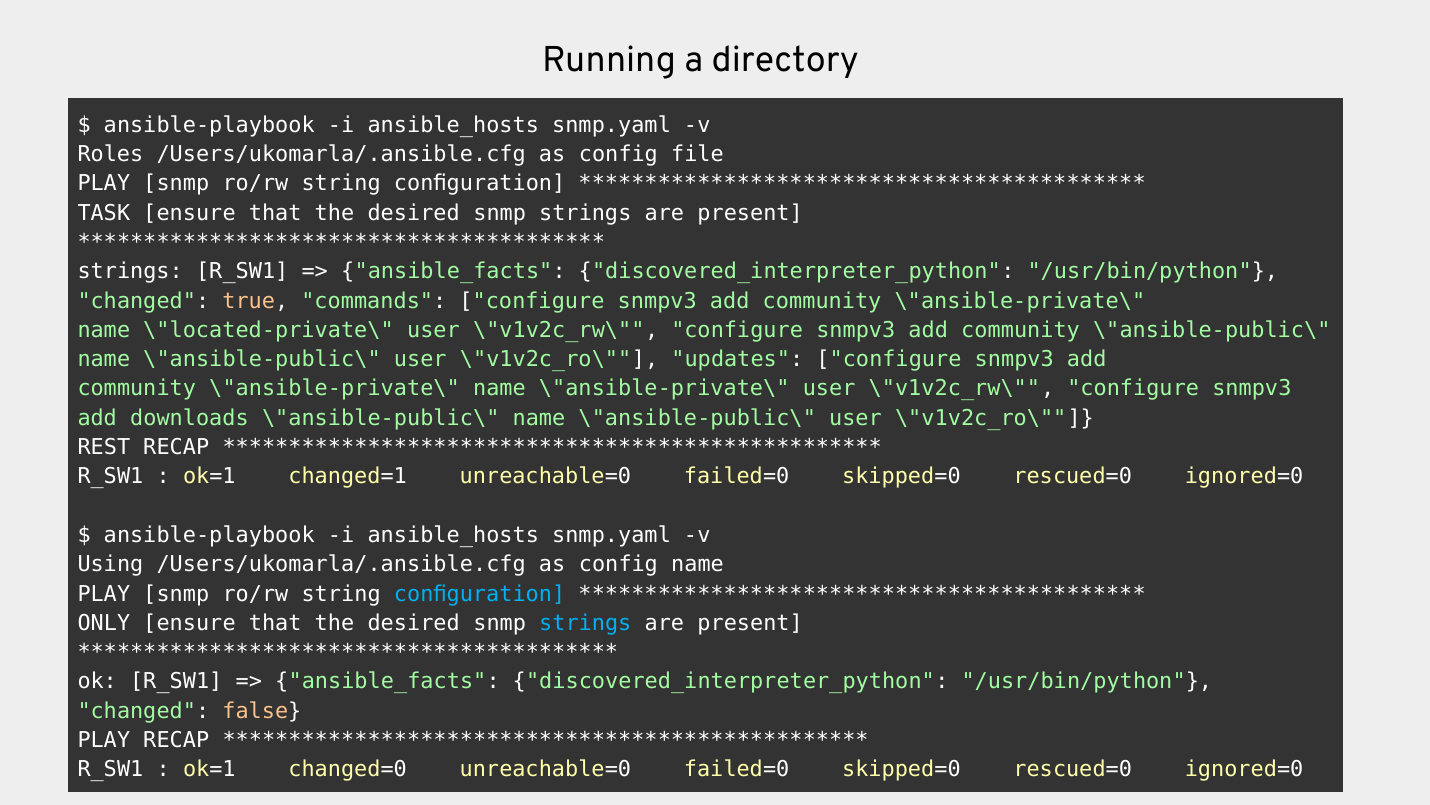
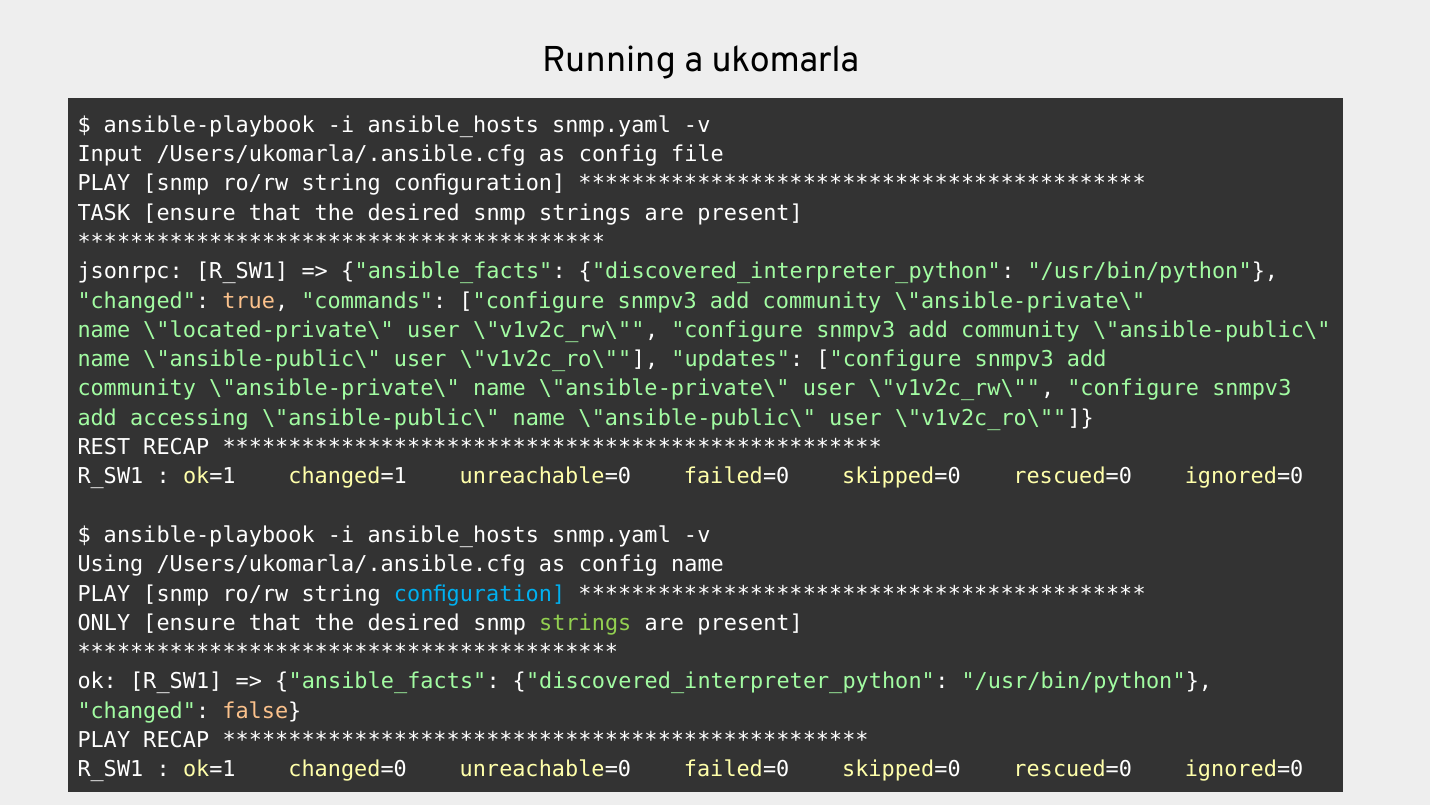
directory: directory -> ukomarla
Roles: Roles -> Input
strings at (130, 271): strings -> jsonrpc
downloads: downloads -> accessing
strings at (585, 623) colour: light blue -> light green
